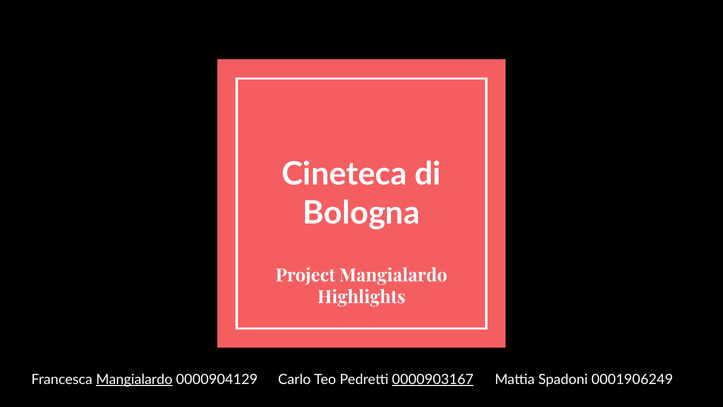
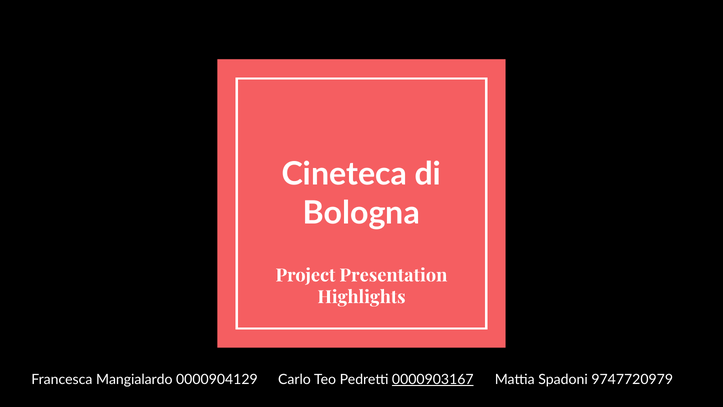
Project Mangialardo: Mangialardo -> Presentation
Mangialardo at (134, 379) underline: present -> none
0001906249: 0001906249 -> 9747720979
